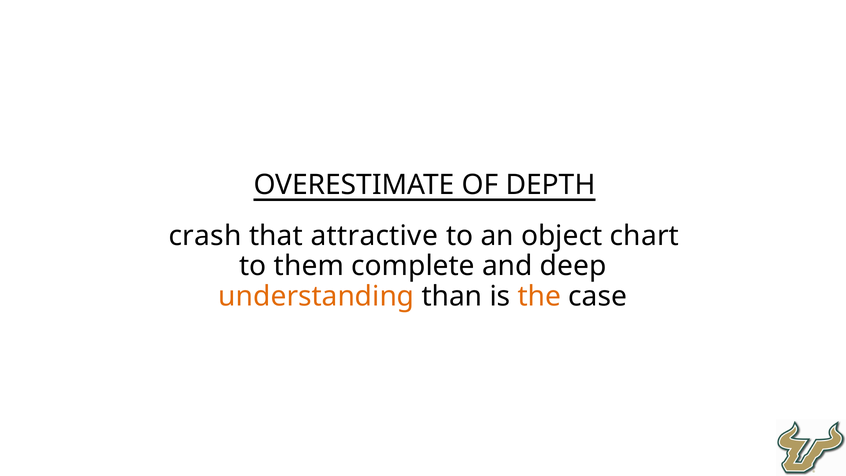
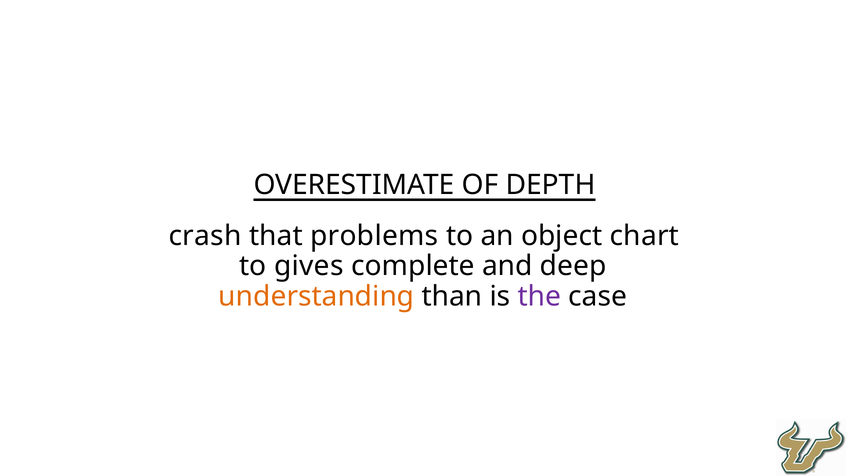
attractive: attractive -> problems
them: them -> gives
the colour: orange -> purple
